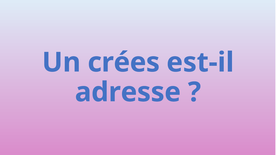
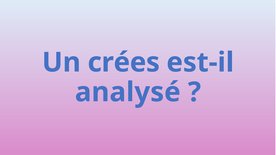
adresse: adresse -> analysé
